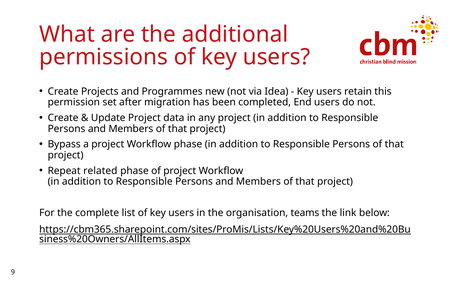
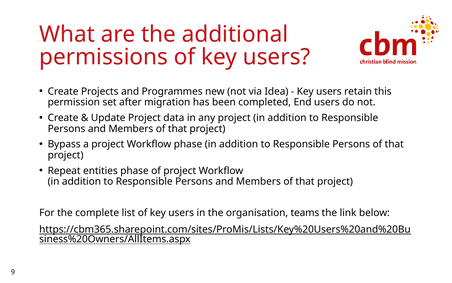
related: related -> entities
